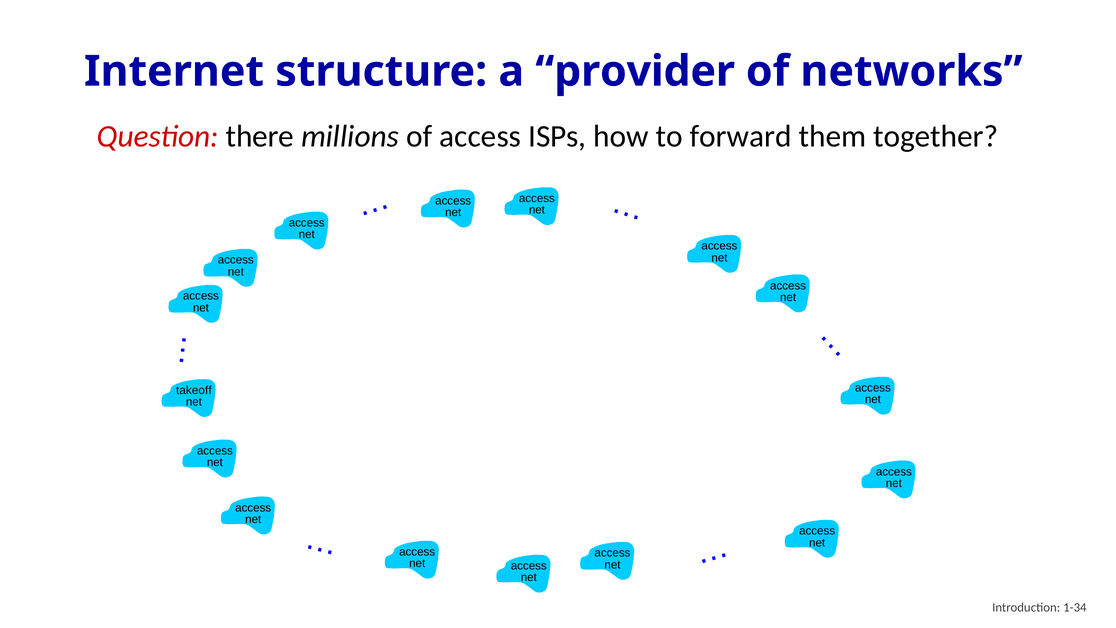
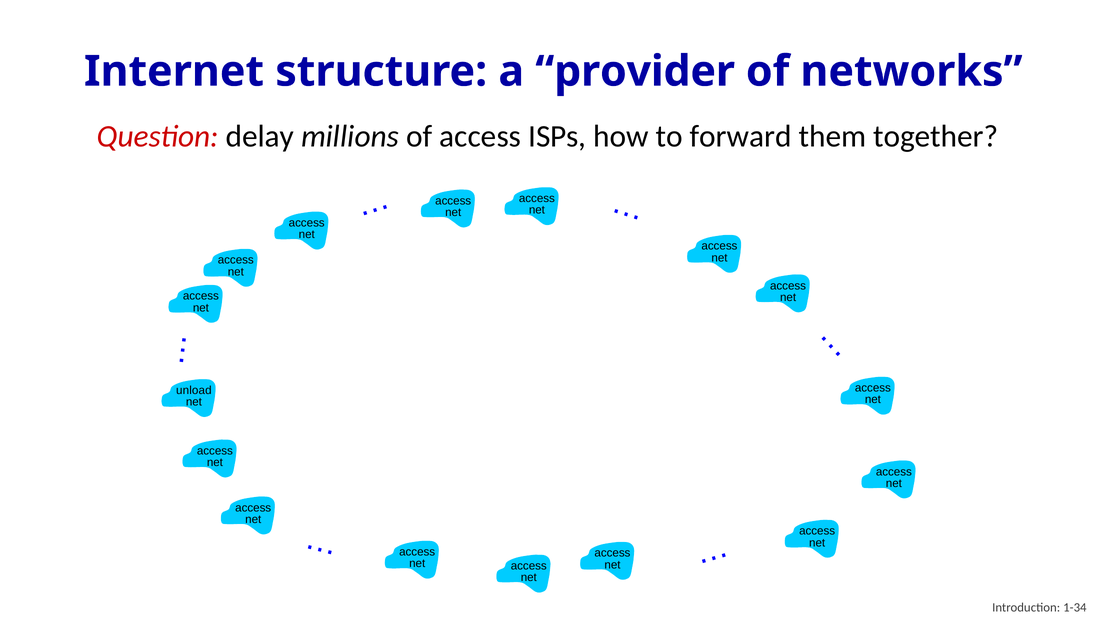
there: there -> delay
takeoff: takeoff -> unload
